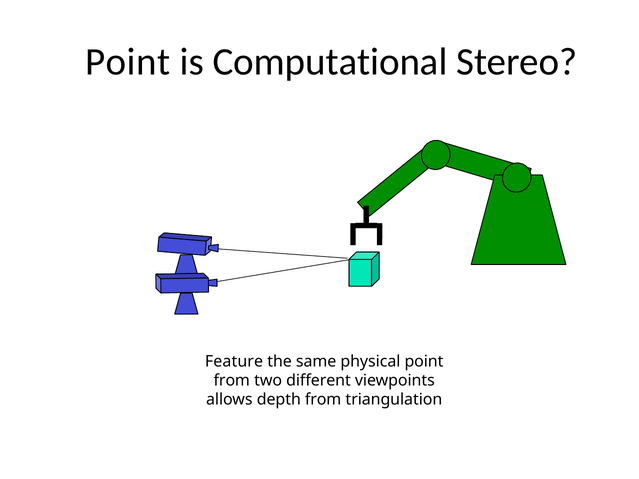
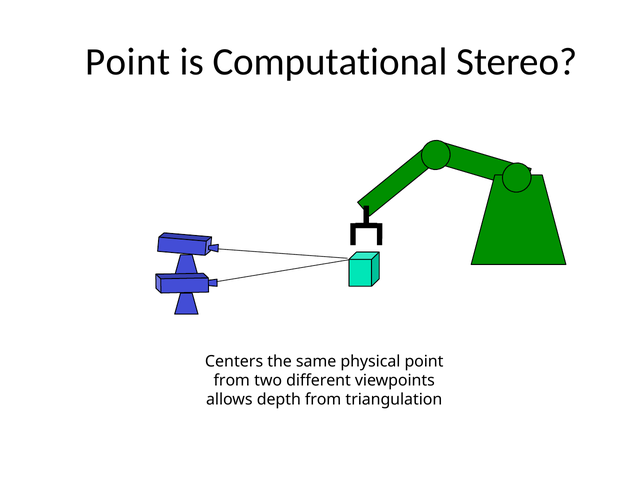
Feature: Feature -> Centers
